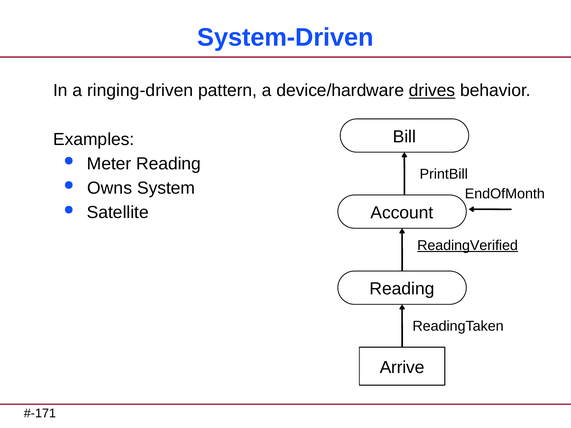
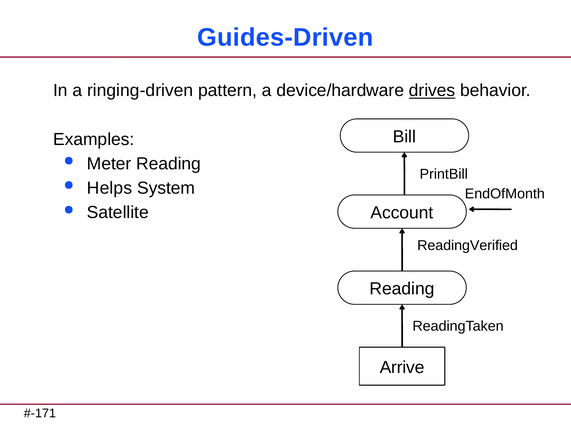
System-Driven: System-Driven -> Guides-Driven
Owns: Owns -> Helps
ReadingVerified underline: present -> none
